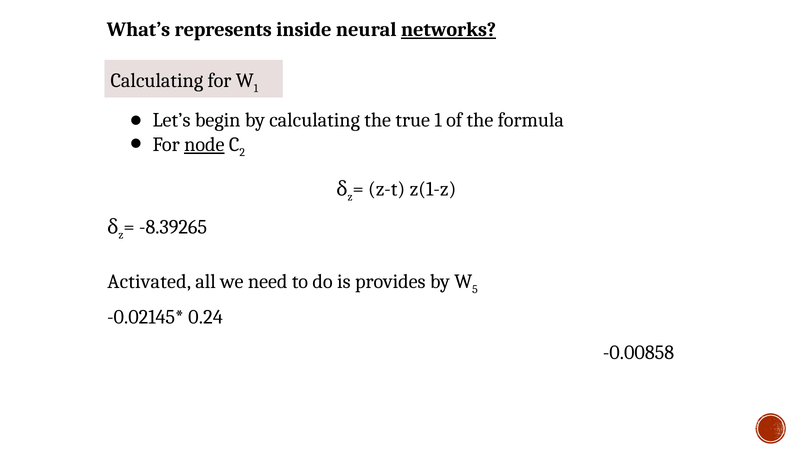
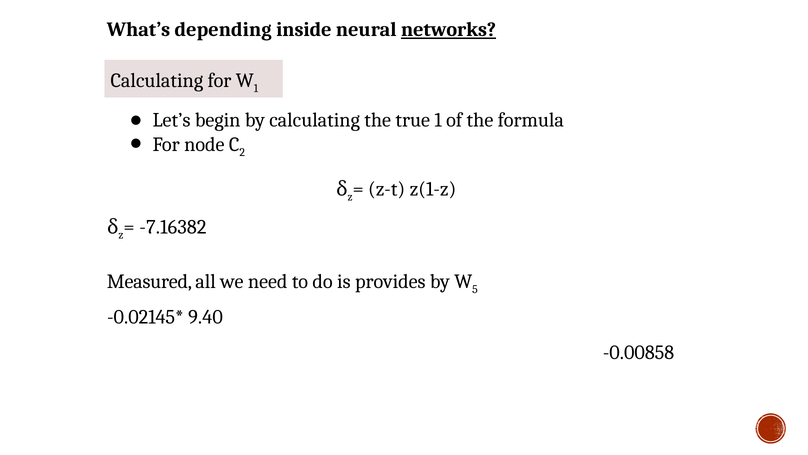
represents: represents -> depending
node underline: present -> none
-8.39265: -8.39265 -> -7.16382
Activated: Activated -> Measured
0.24: 0.24 -> 9.40
